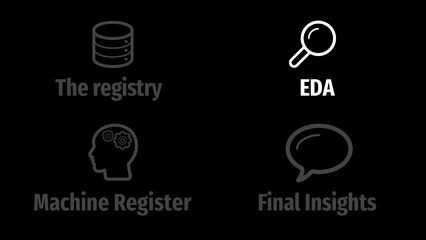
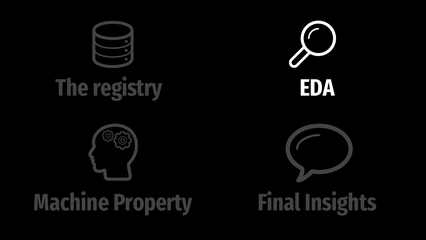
Register: Register -> Property
